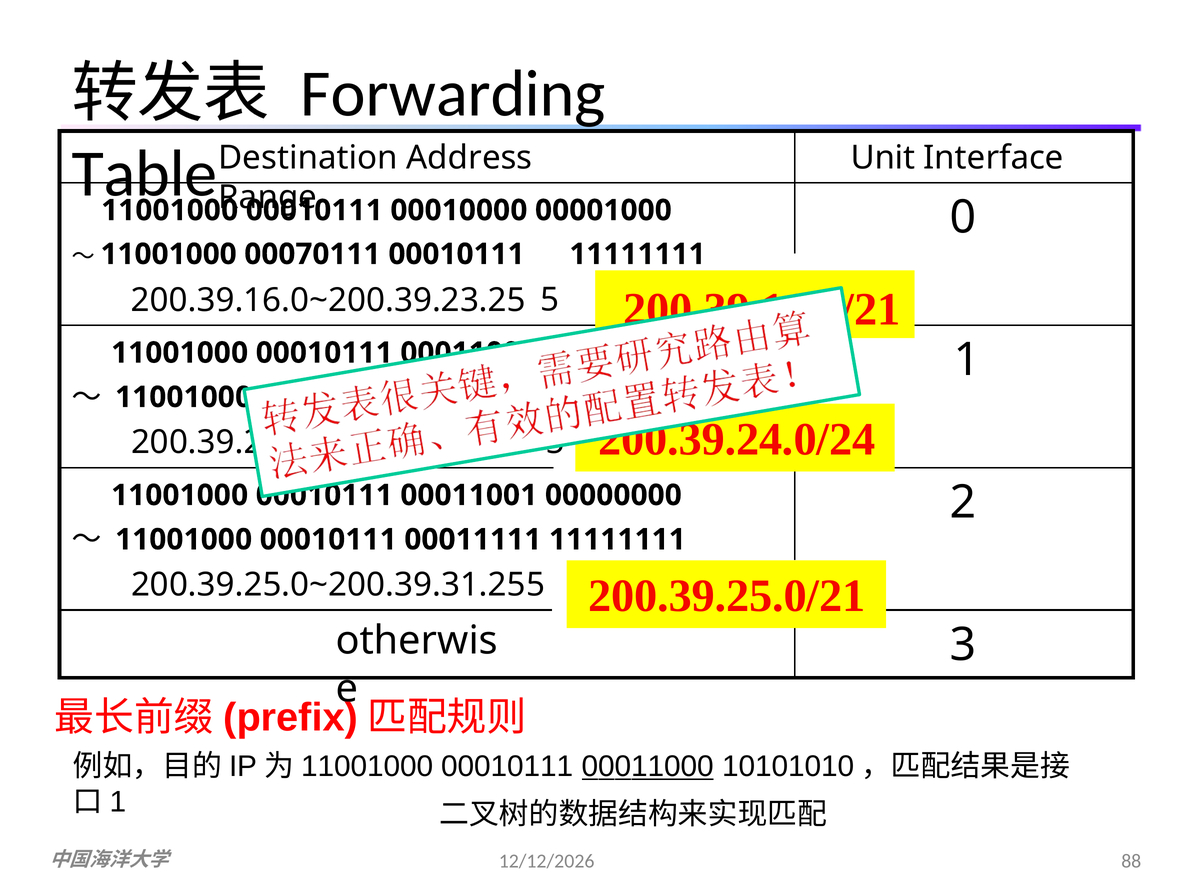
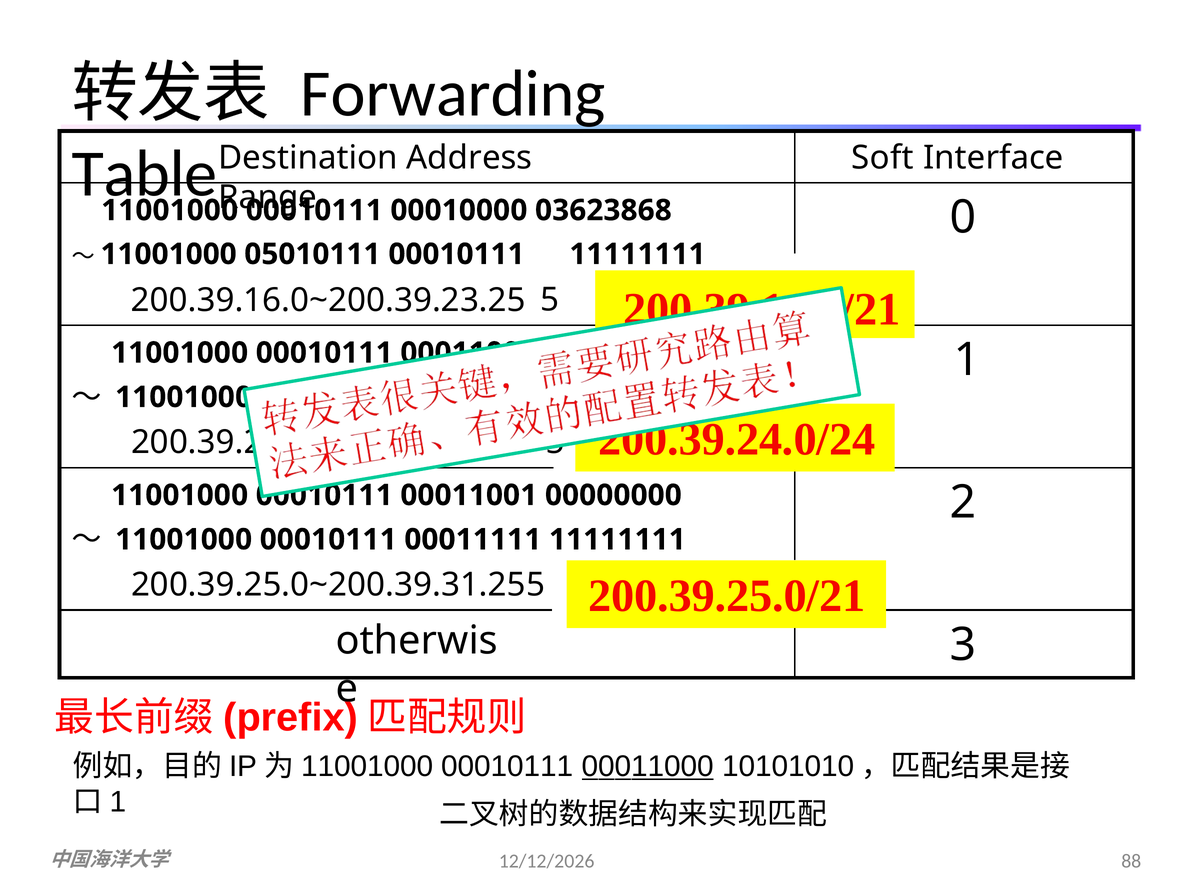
Unit: Unit -> Soft
00001000: 00001000 -> 03623868
00070111: 00070111 -> 05010111
